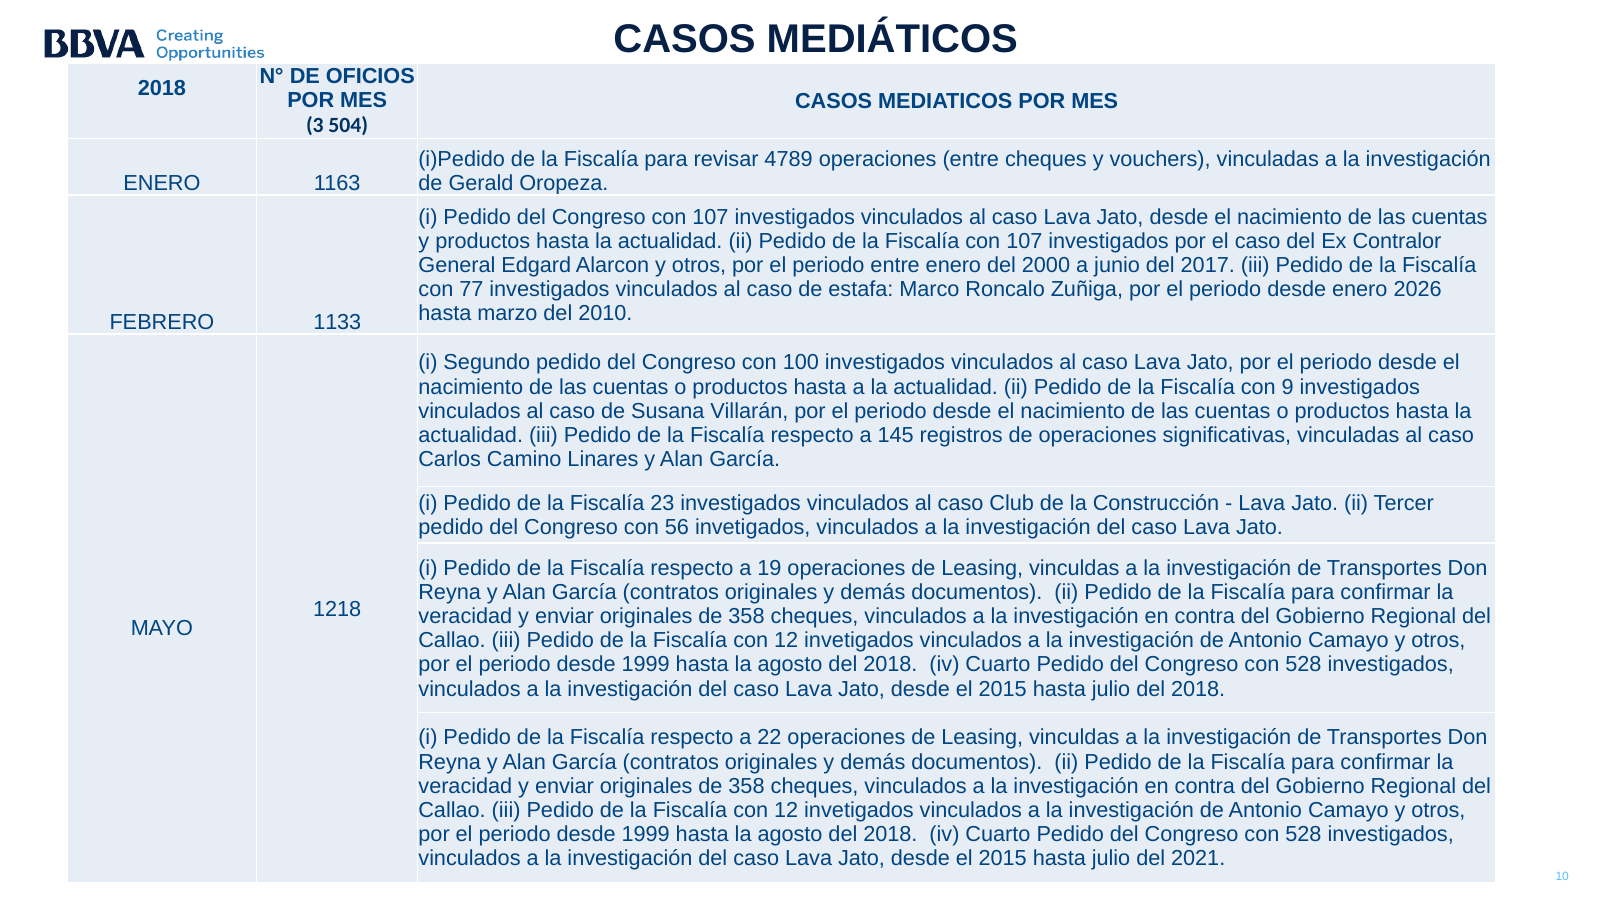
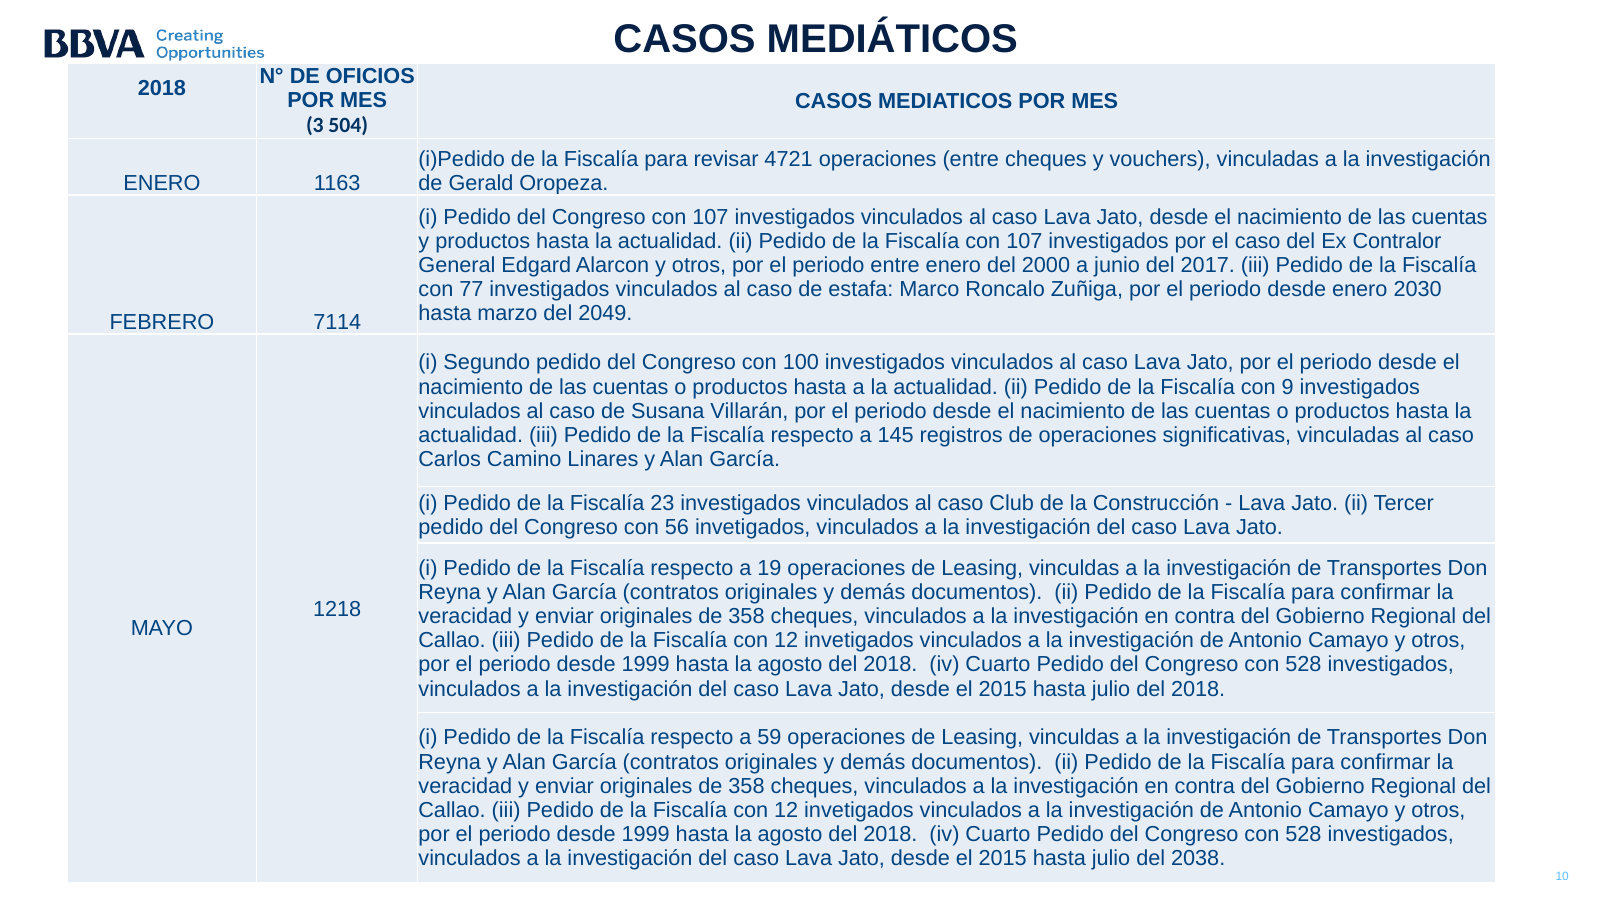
4789: 4789 -> 4721
2026: 2026 -> 2030
2010: 2010 -> 2049
1133: 1133 -> 7114
22: 22 -> 59
2021: 2021 -> 2038
